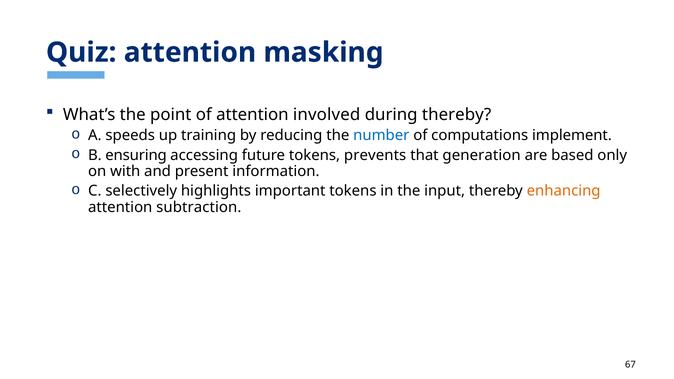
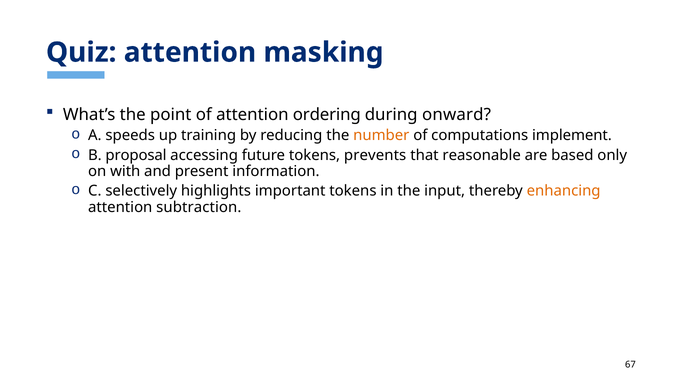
involved: involved -> ordering
during thereby: thereby -> onward
number colour: blue -> orange
ensuring: ensuring -> proposal
generation: generation -> reasonable
